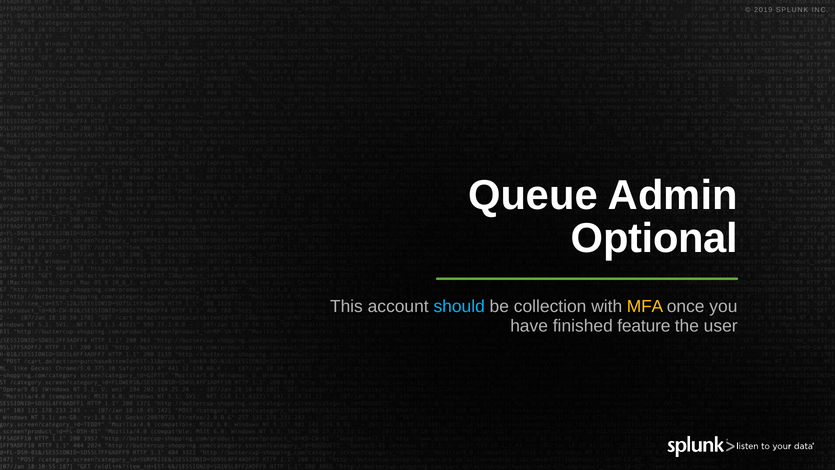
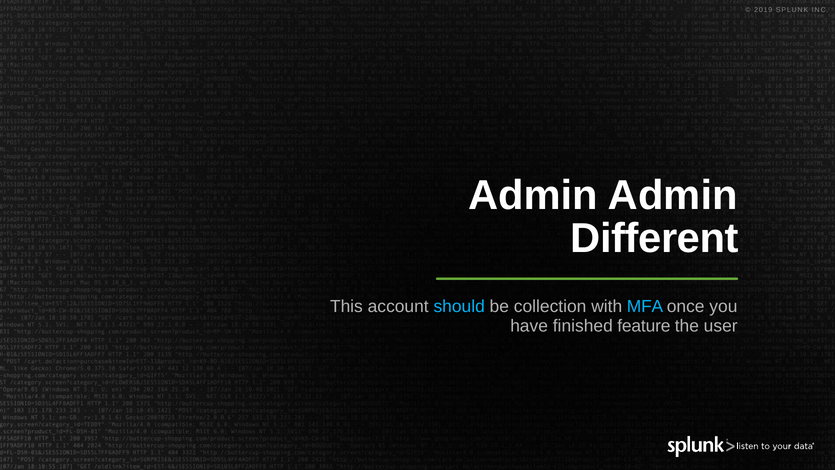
Queue at (533, 195): Queue -> Admin
Optional: Optional -> Different
MFA colour: yellow -> light blue
